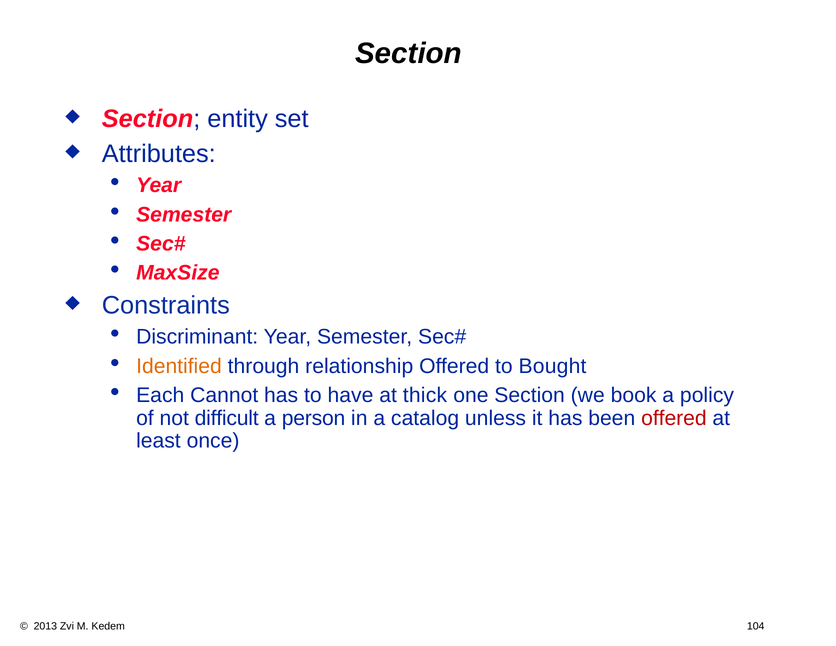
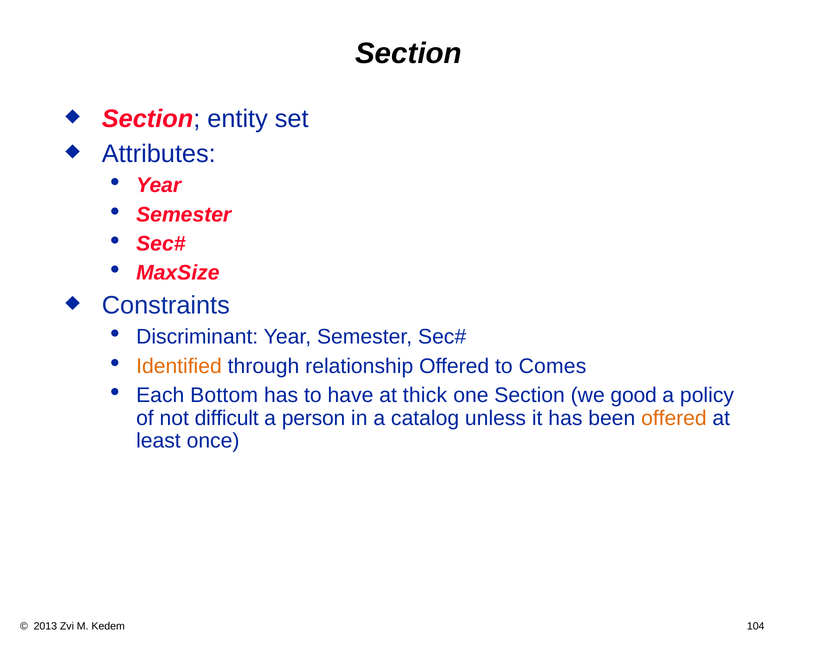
Bought: Bought -> Comes
Cannot: Cannot -> Bottom
book: book -> good
offered at (674, 418) colour: red -> orange
